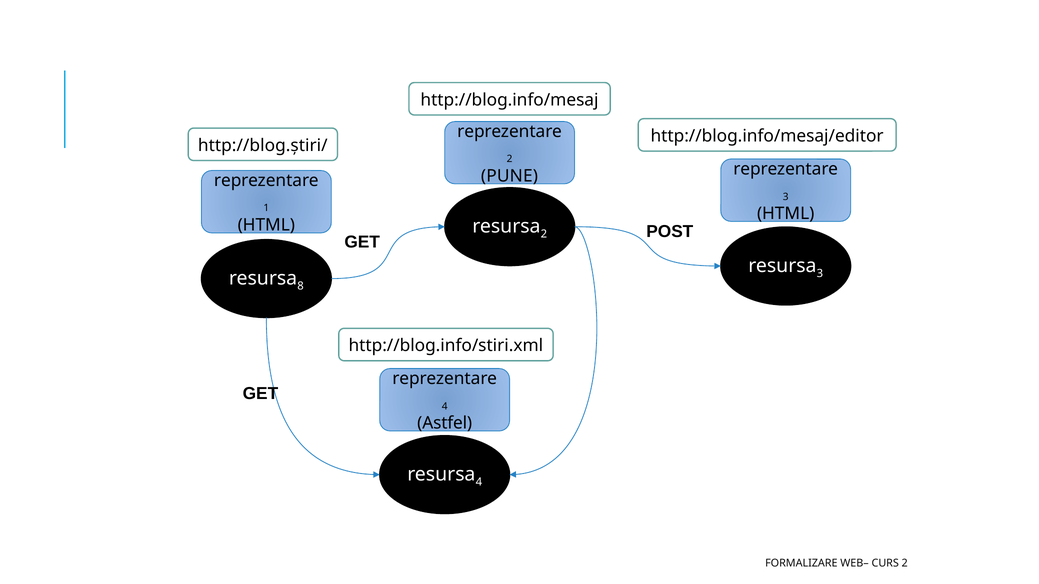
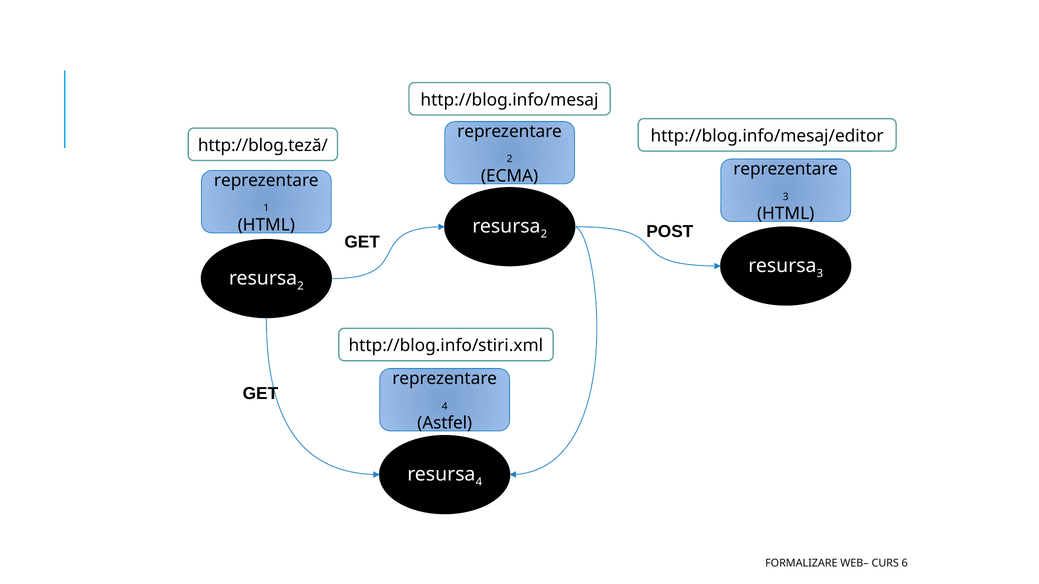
http://blog.știri/: http://blog.știri/ -> http://blog.teză/
PUNE: PUNE -> ECMA
8 at (301, 286): 8 -> 2
CURS 2: 2 -> 6
